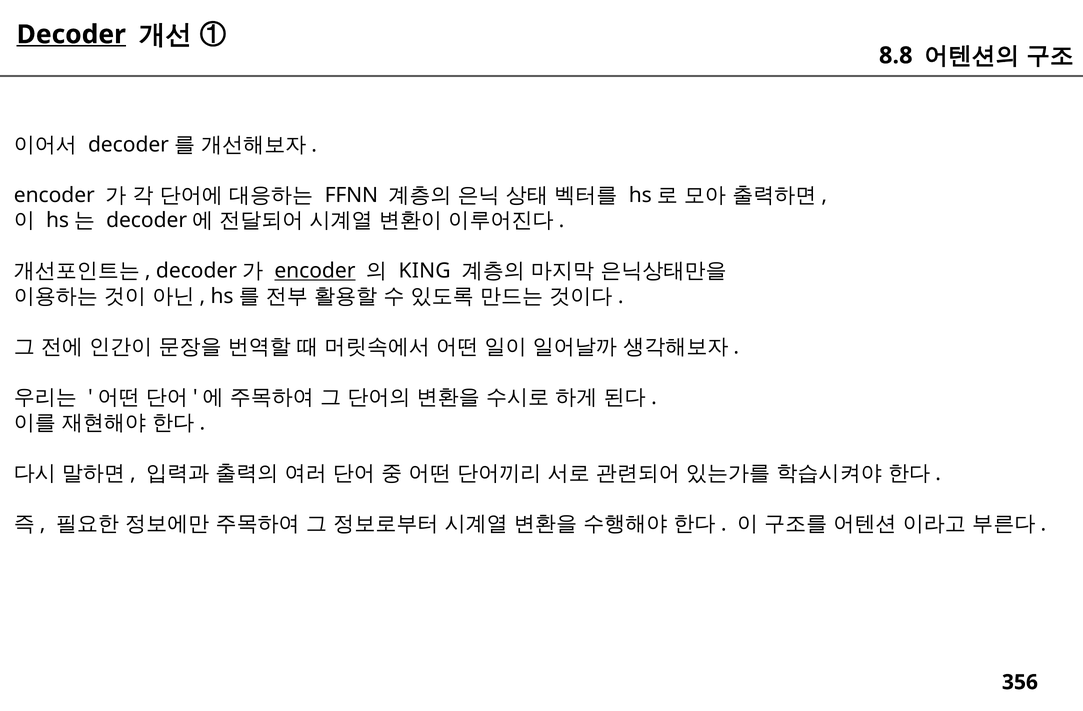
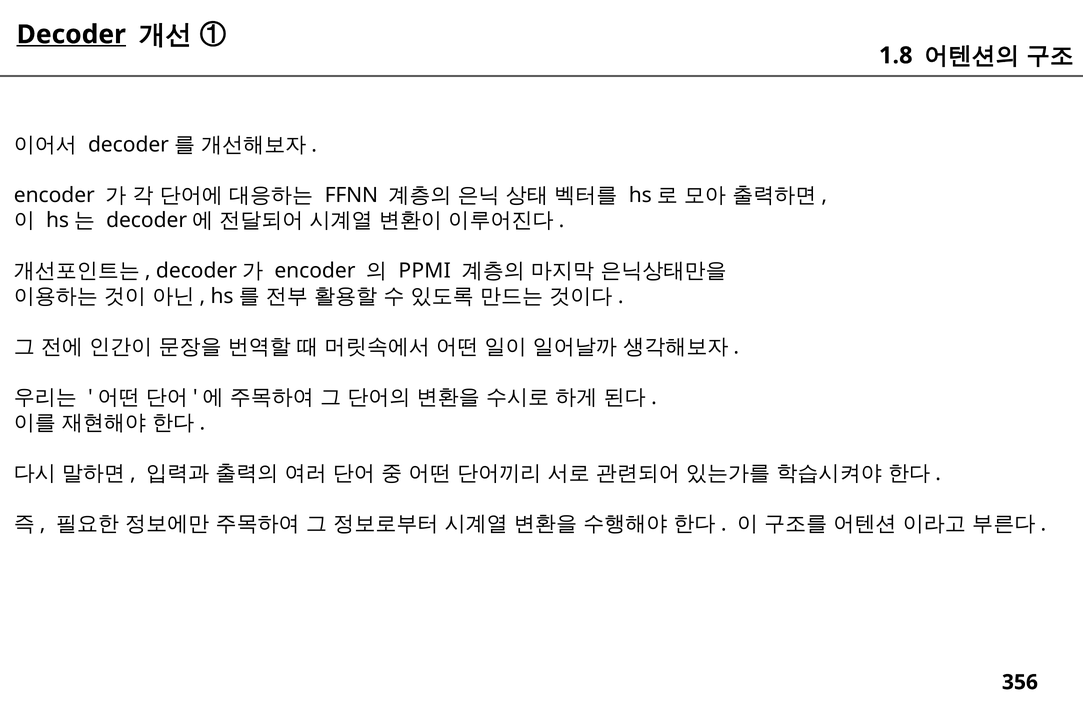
8.8: 8.8 -> 1.8
encoder at (315, 271) underline: present -> none
KING: KING -> PPMI
